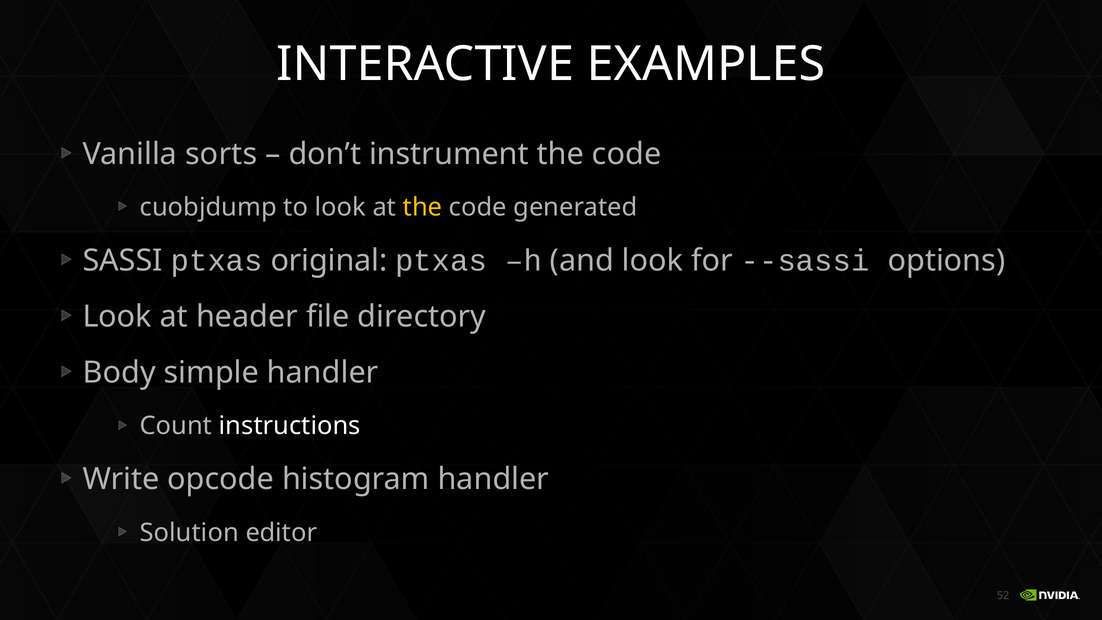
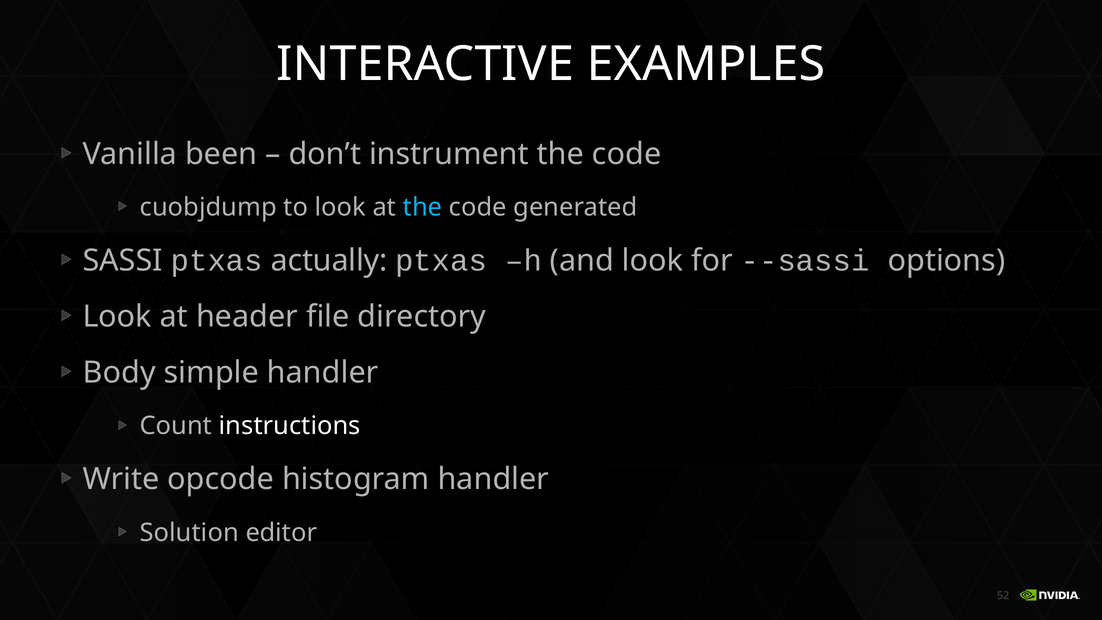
sorts: sorts -> been
the at (422, 207) colour: yellow -> light blue
original: original -> actually
